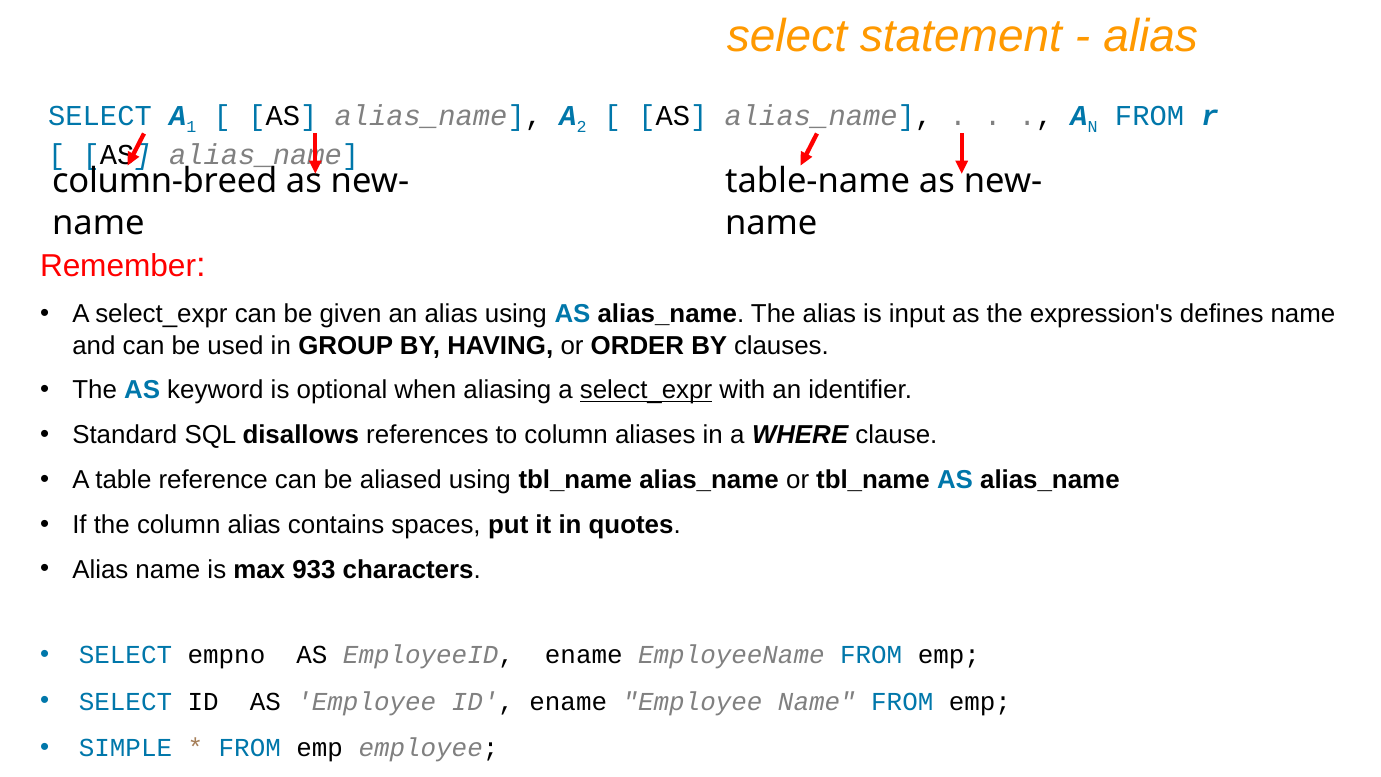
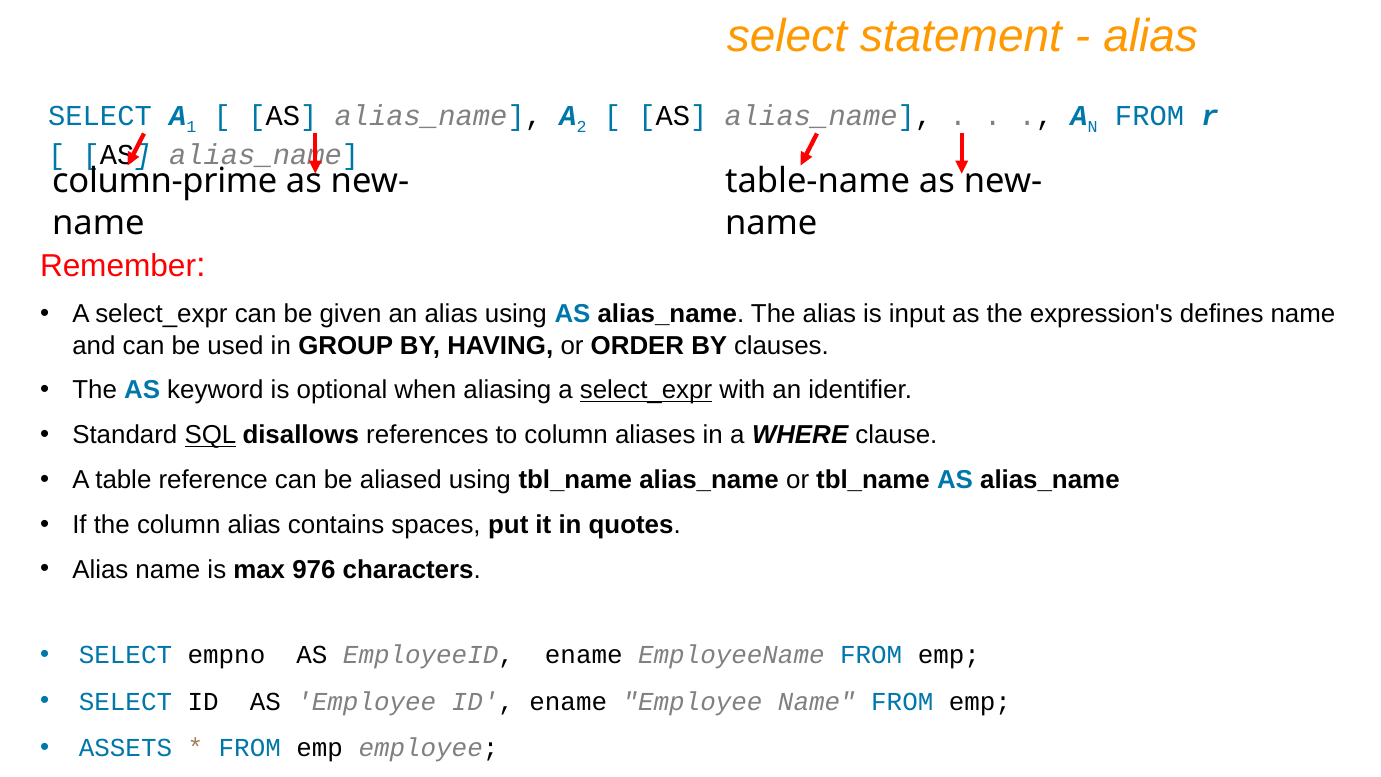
column-breed: column-breed -> column-prime
SQL underline: none -> present
933: 933 -> 976
SIMPLE: SIMPLE -> ASSETS
